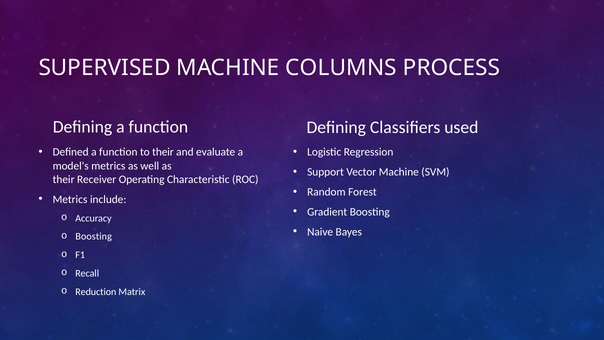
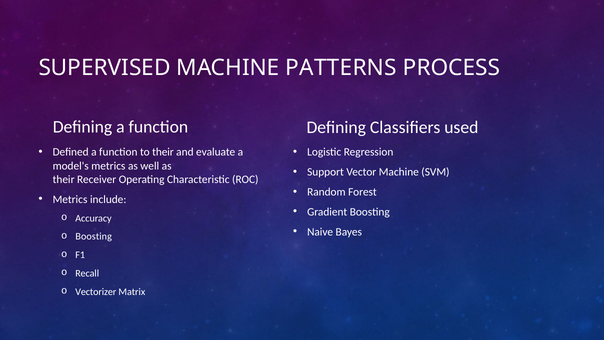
COLUMNS: COLUMNS -> PATTERNS
Reduction: Reduction -> Vectorizer
